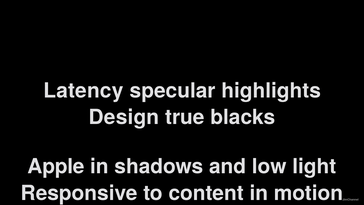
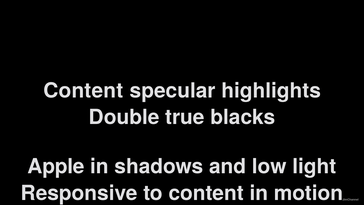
Latency at (83, 91): Latency -> Content
Design: Design -> Double
